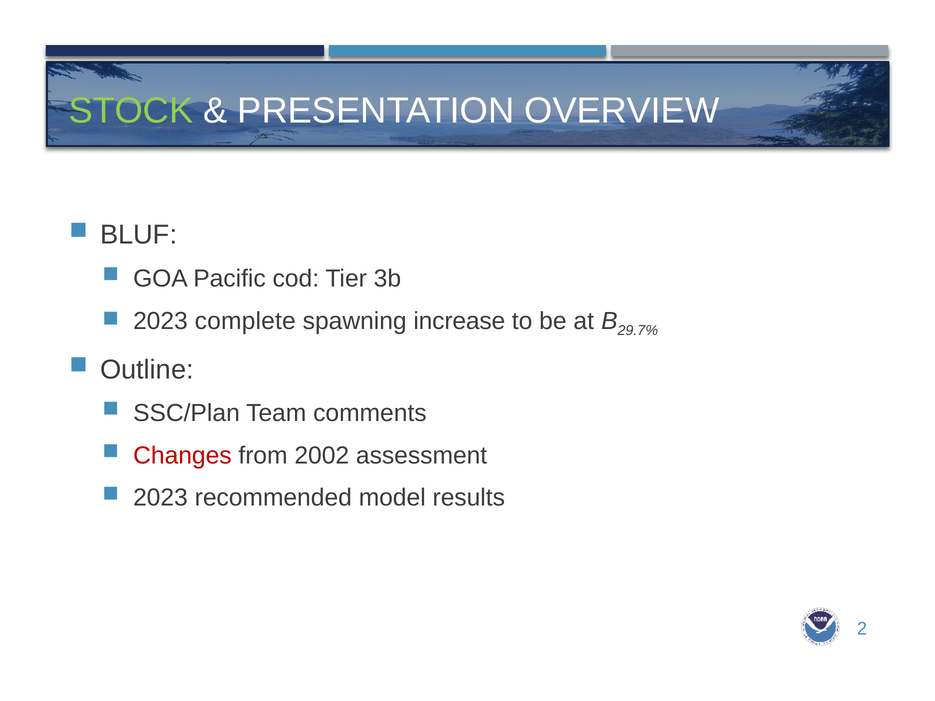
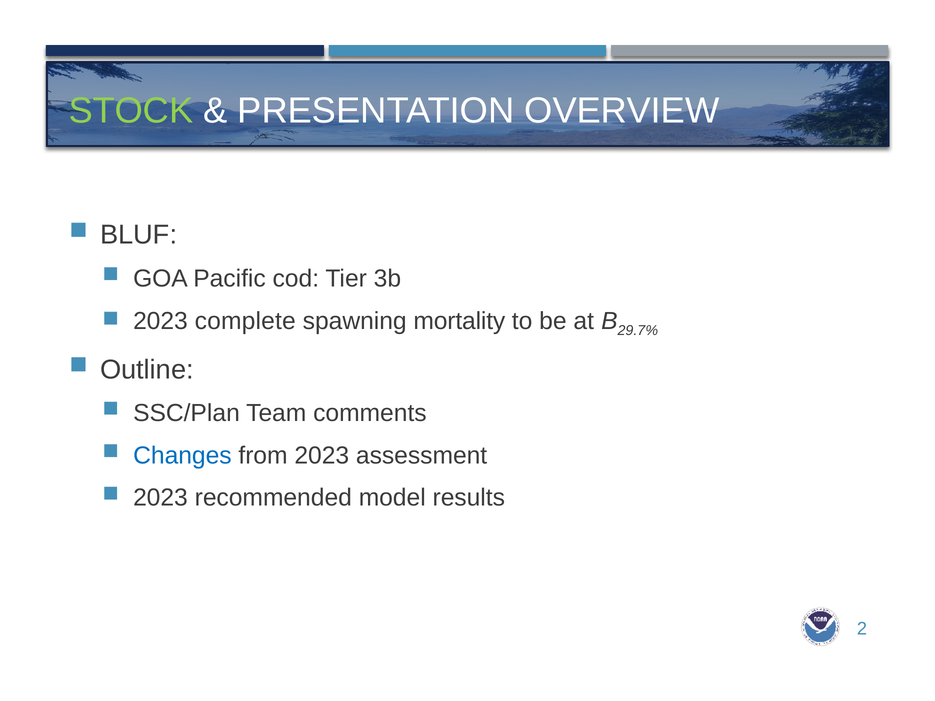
increase: increase -> mortality
Changes colour: red -> blue
from 2002: 2002 -> 2023
